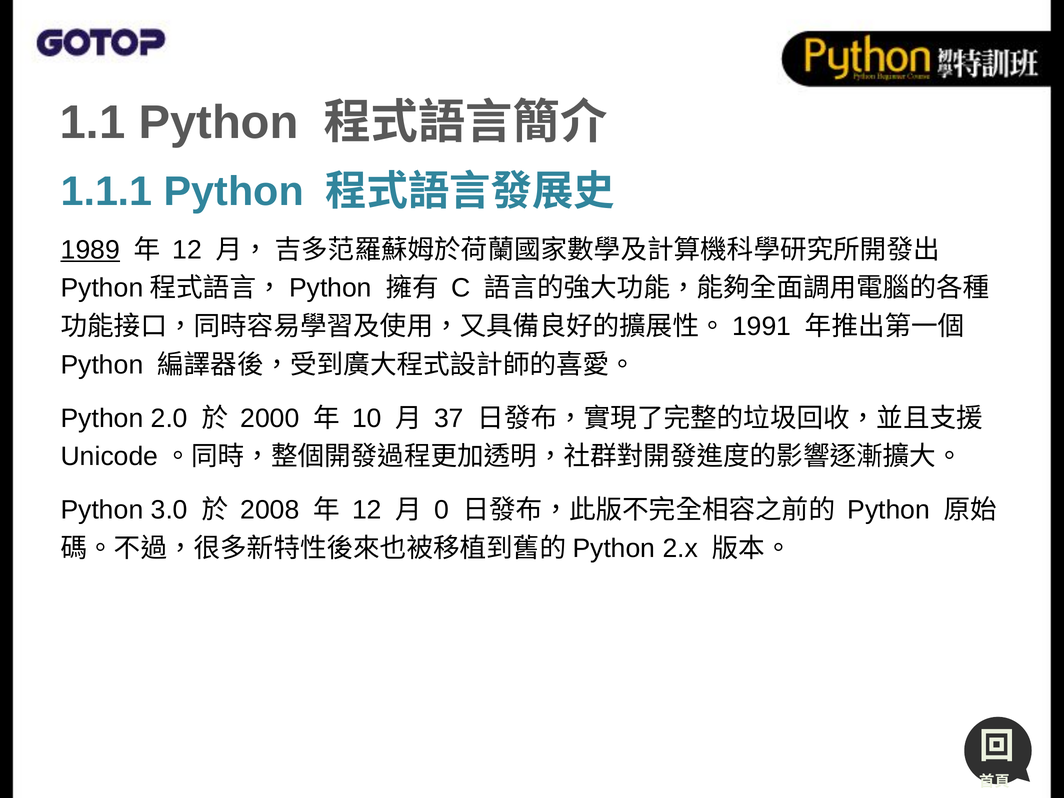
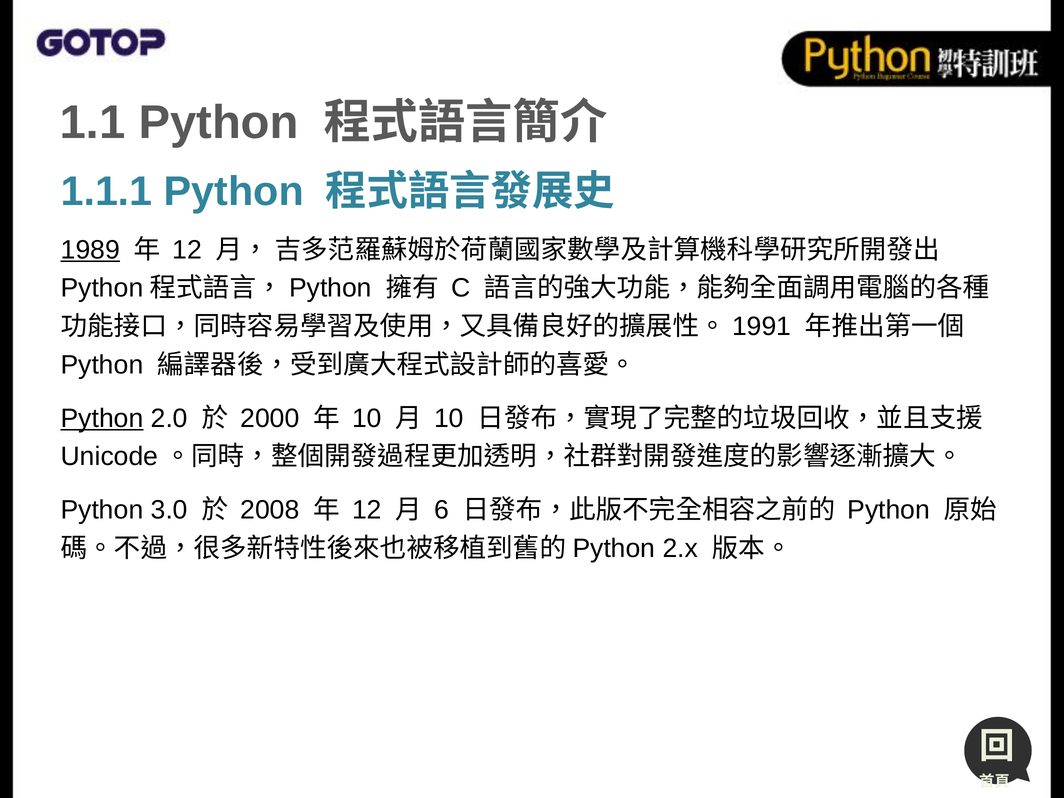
Python at (102, 418) underline: none -> present
37 at (449, 418): 37 -> 10
0: 0 -> 6
